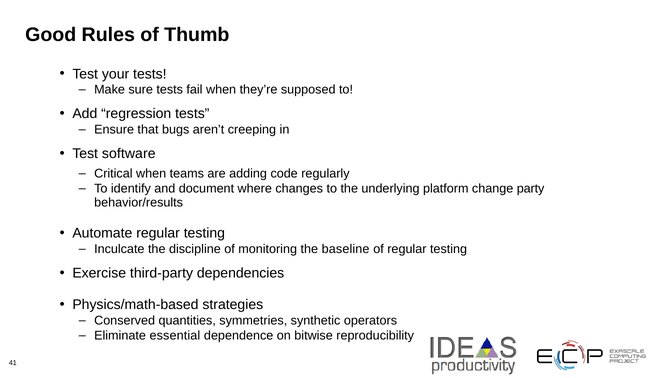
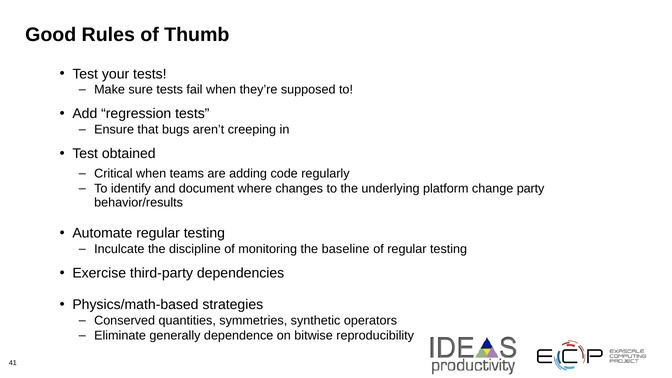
software: software -> obtained
essential: essential -> generally
